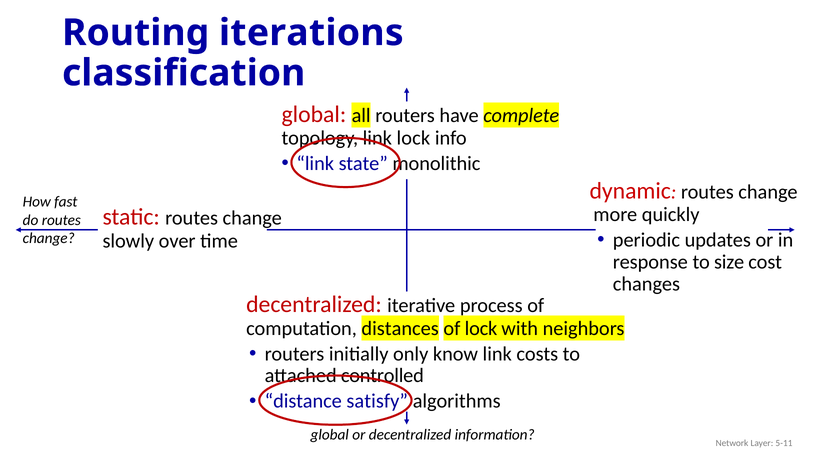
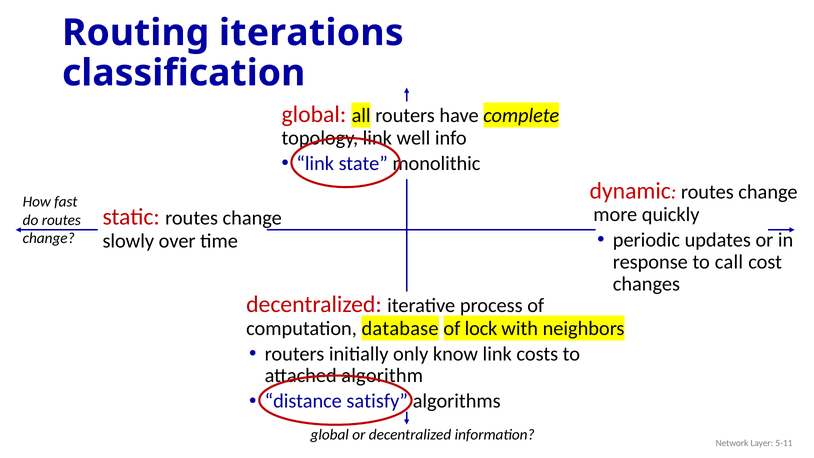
link lock: lock -> well
size: size -> call
distances: distances -> database
controlled: controlled -> algorithm
